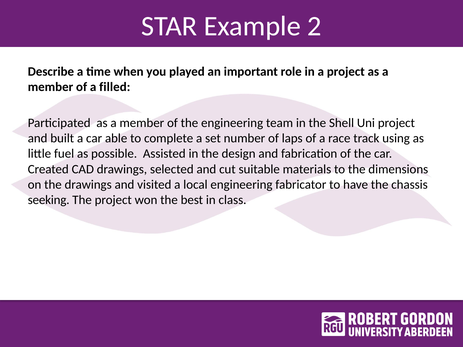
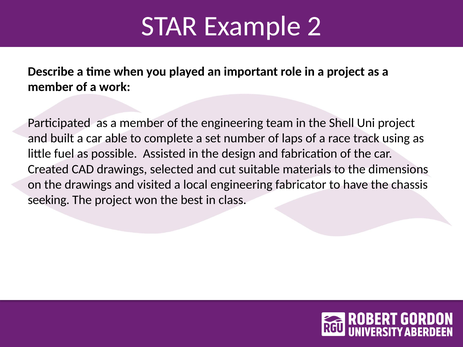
filled: filled -> work
